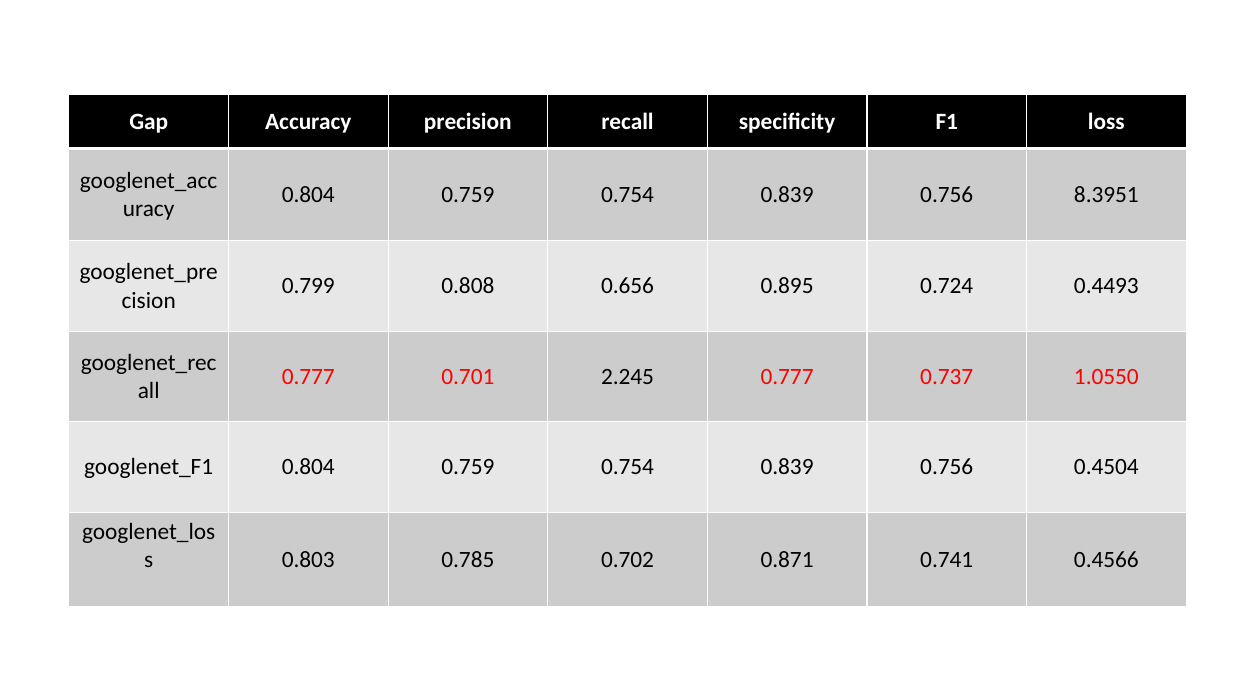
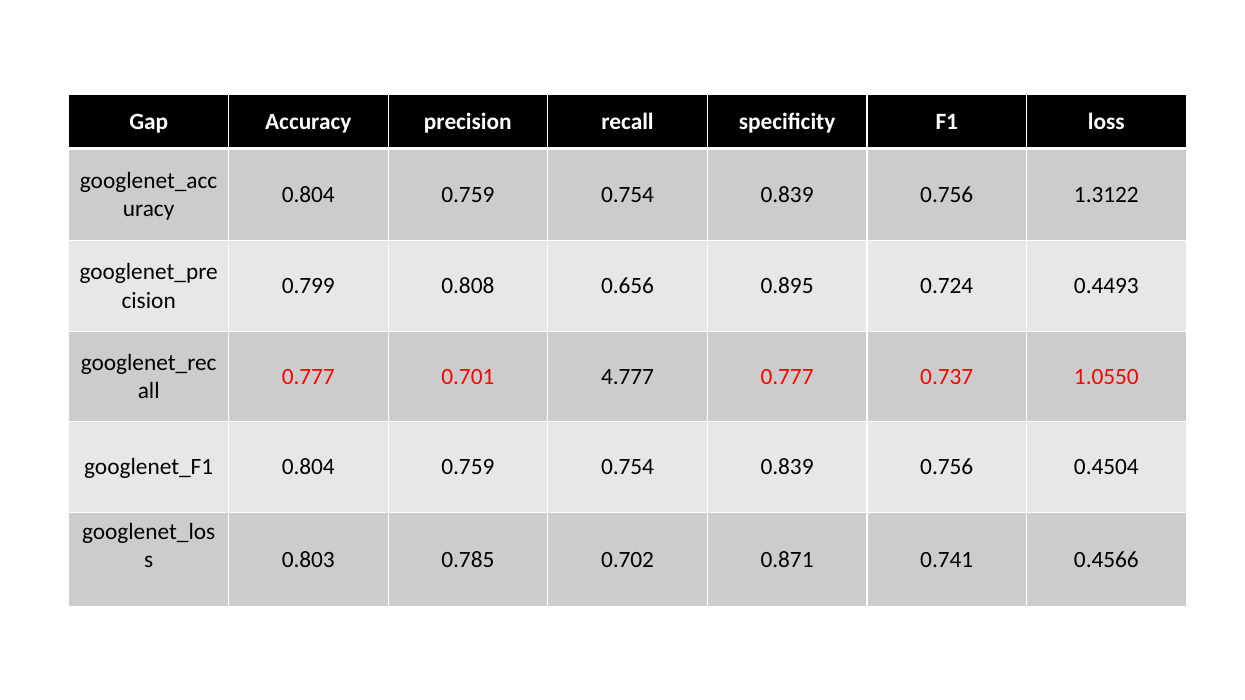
8.3951: 8.3951 -> 1.3122
2.245: 2.245 -> 4.777
